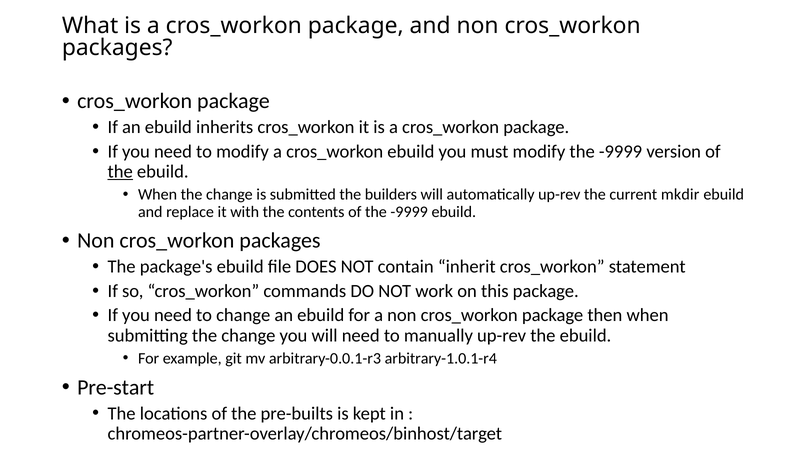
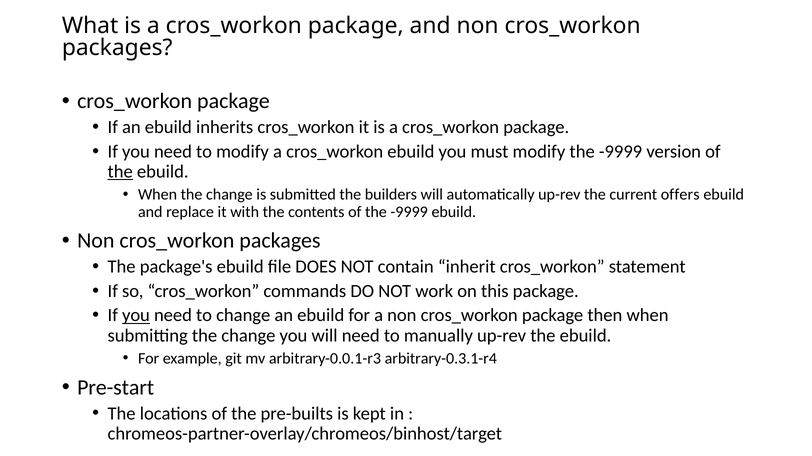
mkdir: mkdir -> offers
you at (136, 316) underline: none -> present
arbitrary-1.0.1-r4: arbitrary-1.0.1-r4 -> arbitrary-0.3.1-r4
